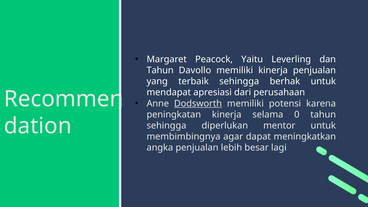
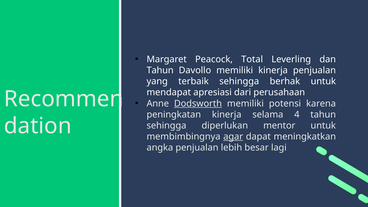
Yaitu: Yaitu -> Total
0: 0 -> 4
agar underline: none -> present
